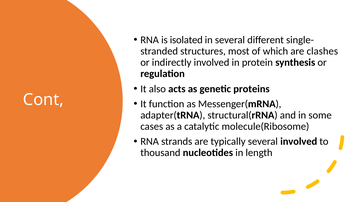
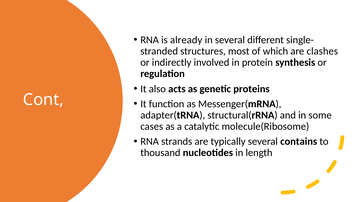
isolated: isolated -> already
several involved: involved -> contains
